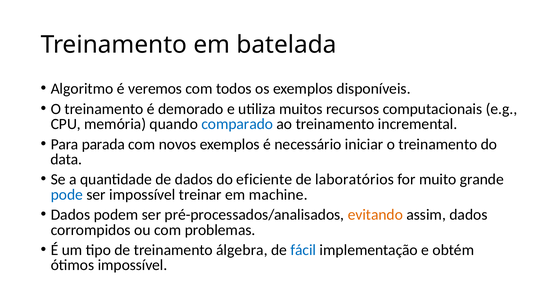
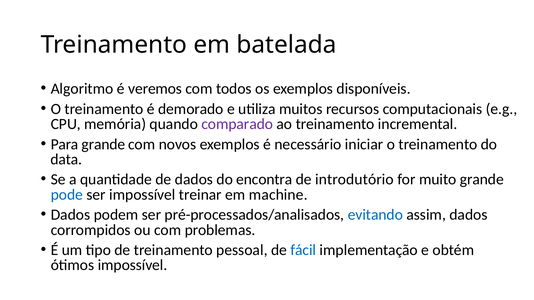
comparado colour: blue -> purple
Para parada: parada -> grande
eficiente: eficiente -> encontra
laboratórios: laboratórios -> introdutório
evitando colour: orange -> blue
álgebra: álgebra -> pessoal
